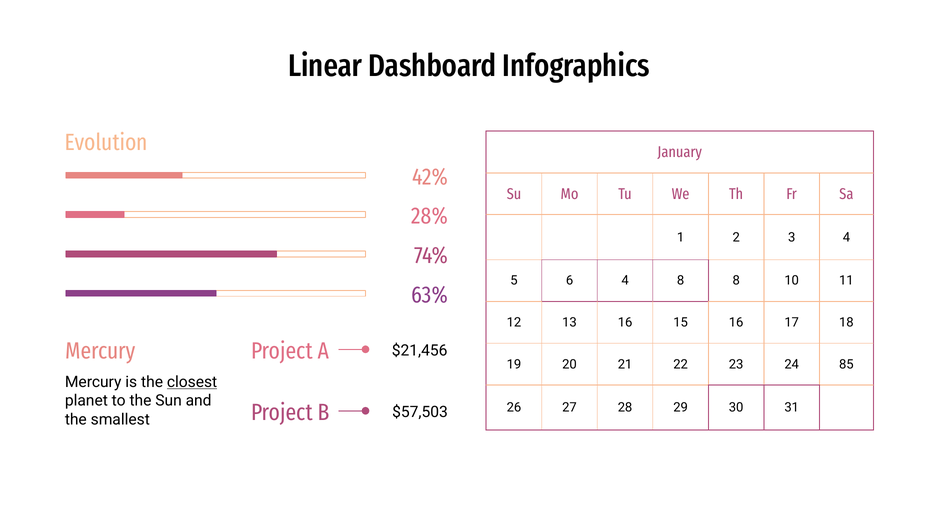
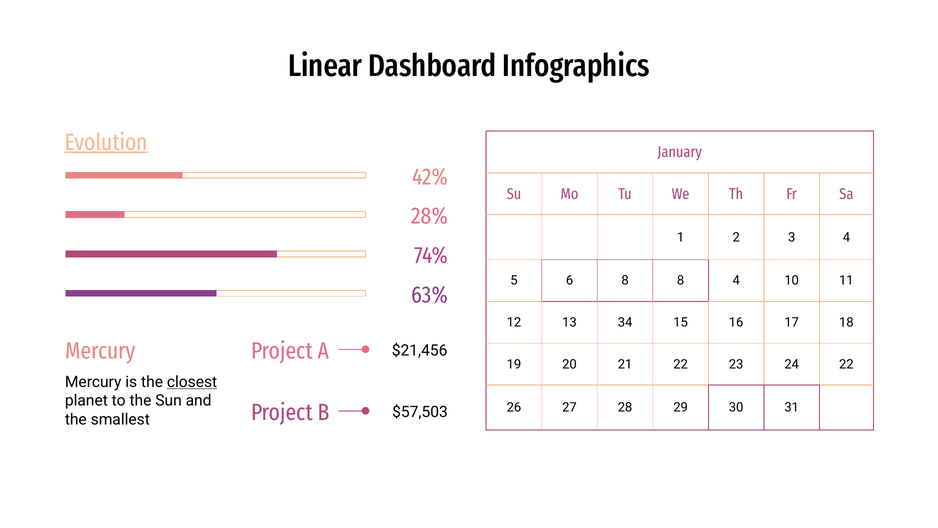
Evolution underline: none -> present
6 4: 4 -> 8
8 8: 8 -> 4
13 16: 16 -> 34
24 85: 85 -> 22
